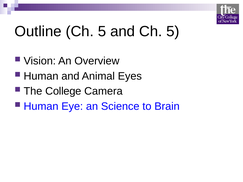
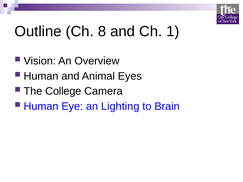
Outline Ch 5: 5 -> 8
and Ch 5: 5 -> 1
Science: Science -> Lighting
